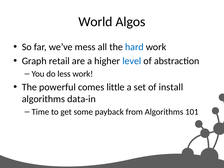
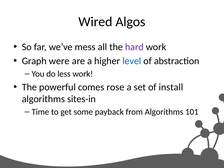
World: World -> Wired
hard colour: blue -> purple
retail: retail -> were
little: little -> rose
data-in: data-in -> sites-in
